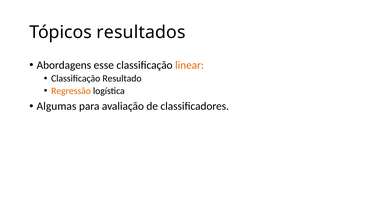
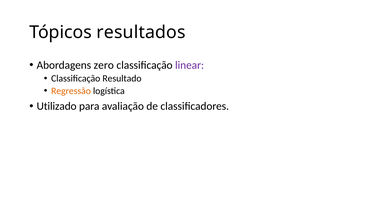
esse: esse -> zero
linear colour: orange -> purple
Algumas: Algumas -> Utilizado
